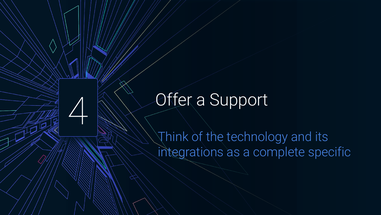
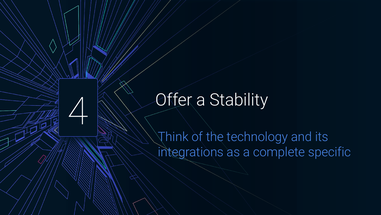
Support: Support -> Stability
